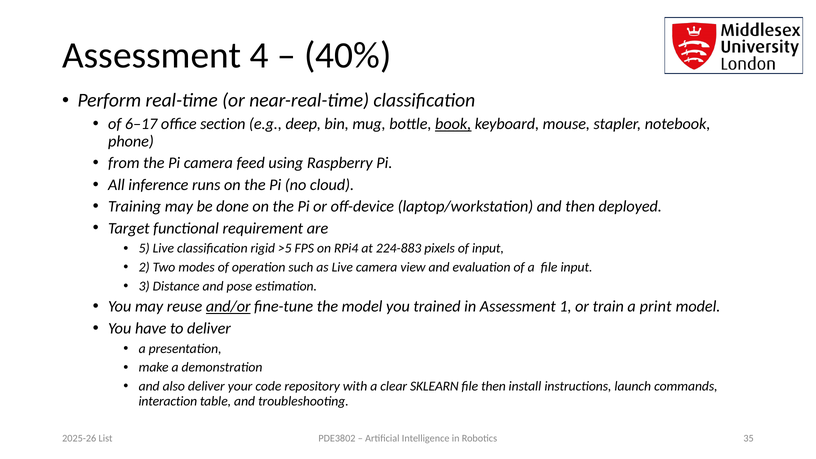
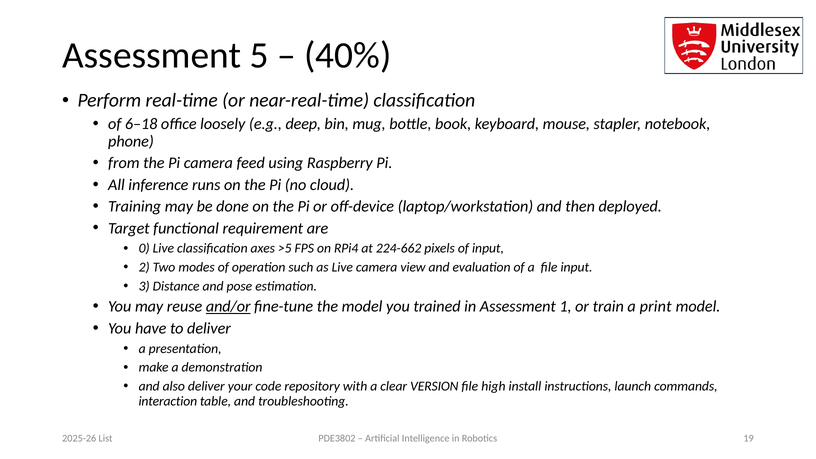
4: 4 -> 5
6–17: 6–17 -> 6–18
section: section -> loosely
book underline: present -> none
5: 5 -> 0
rigid: rigid -> axes
224-883: 224-883 -> 224-662
SKLEARN: SKLEARN -> VERSION
file then: then -> high
35: 35 -> 19
